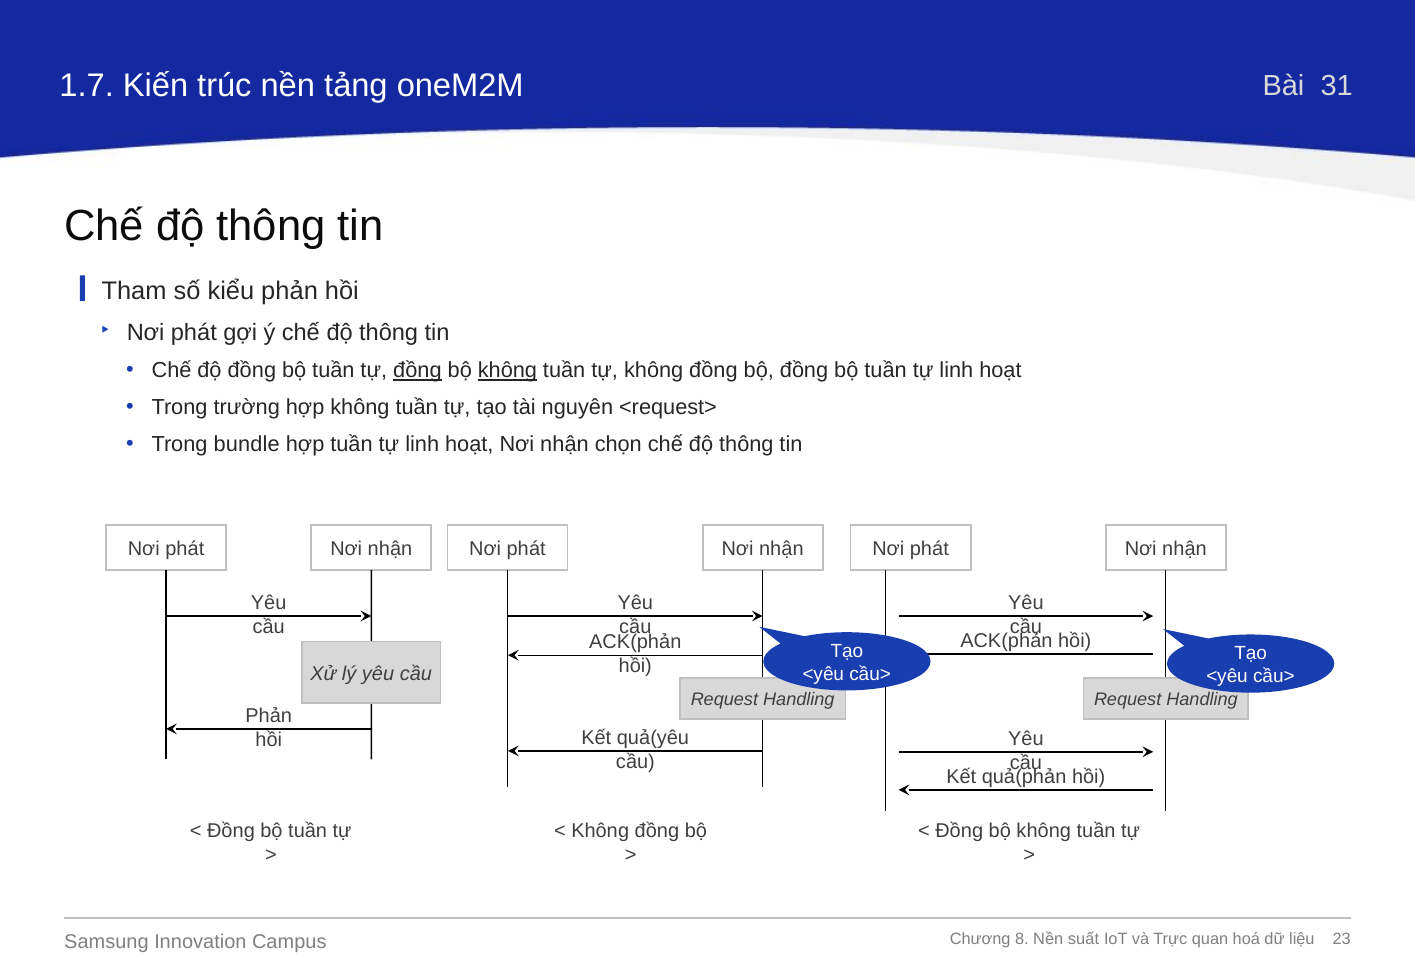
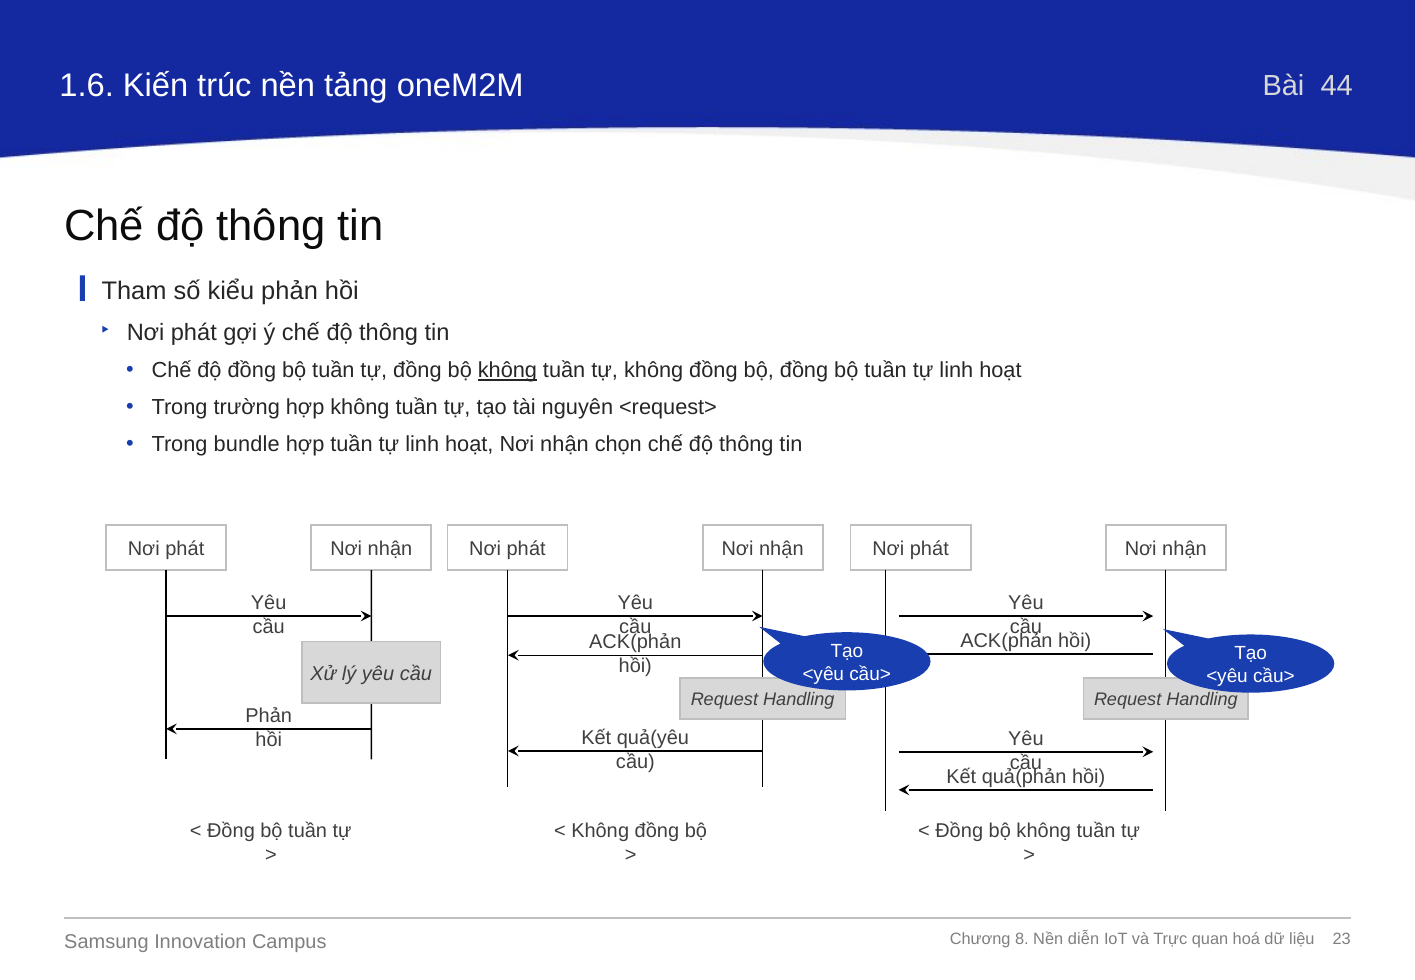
1.7: 1.7 -> 1.6
31: 31 -> 44
đồng at (417, 370) underline: present -> none
suất: suất -> diễn
